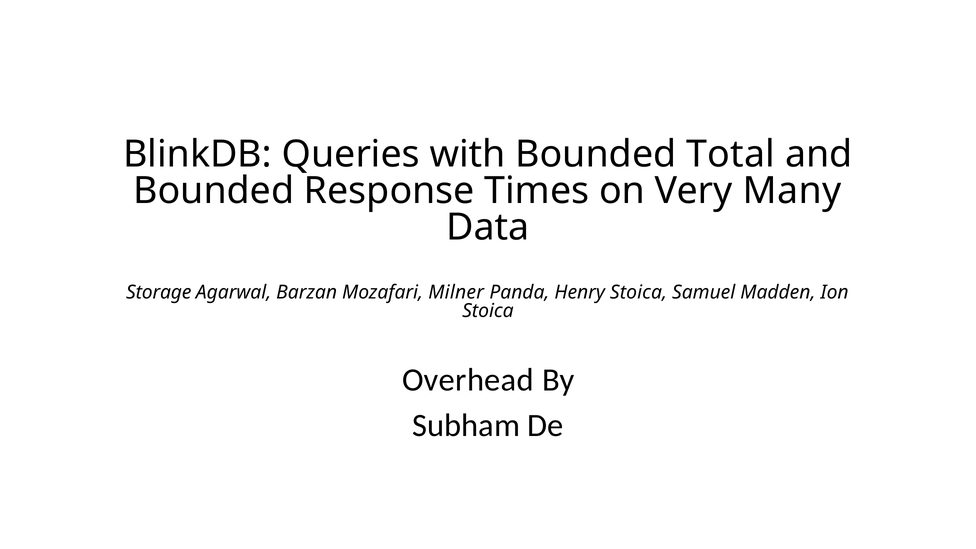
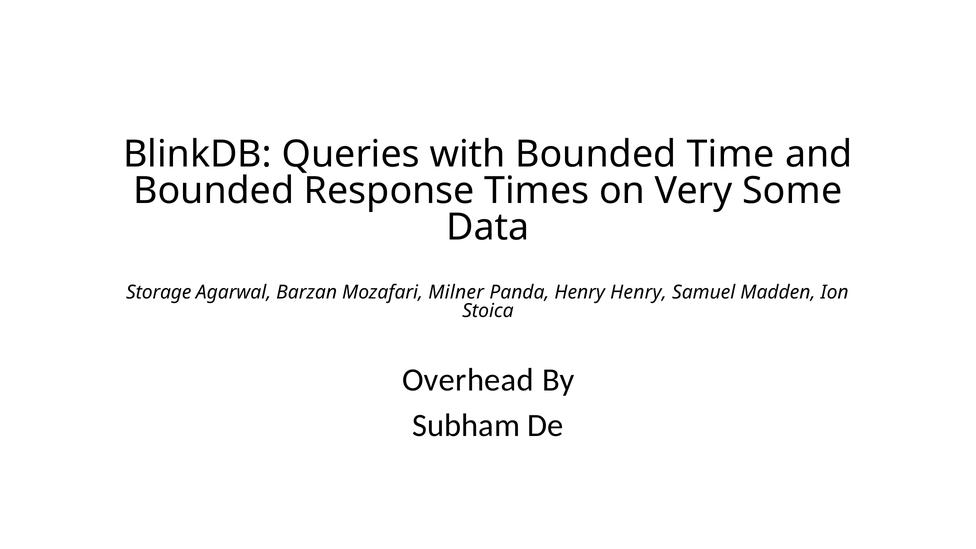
Total: Total -> Time
Many: Many -> Some
Henry Stoica: Stoica -> Henry
